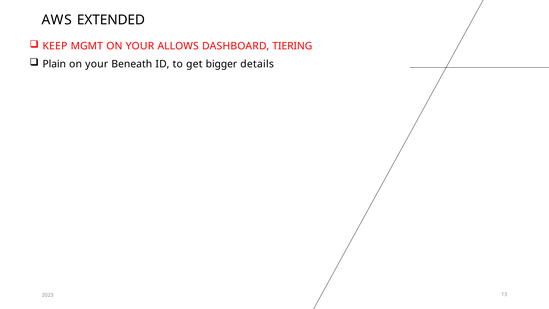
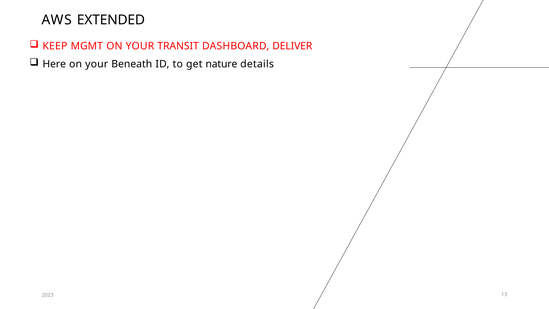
ALLOWS: ALLOWS -> TRANSIT
TIERING: TIERING -> DELIVER
Plain: Plain -> Here
bigger: bigger -> nature
